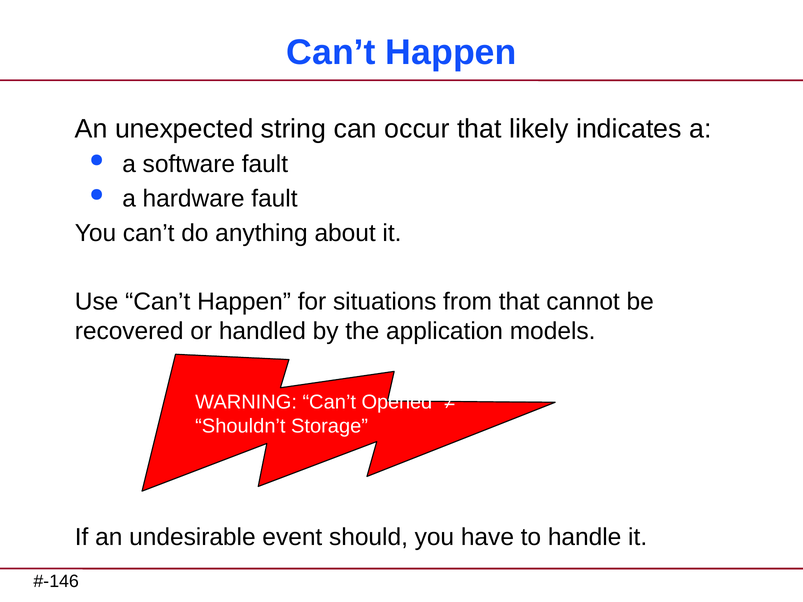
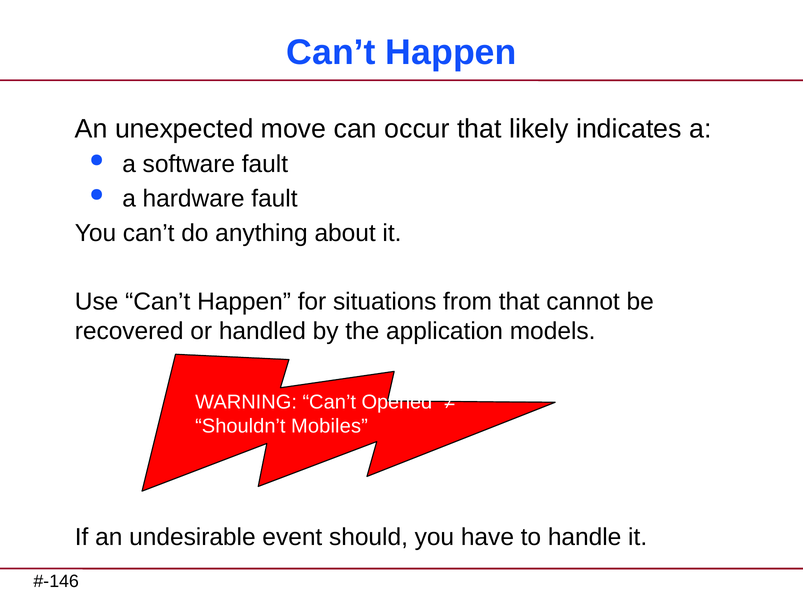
string: string -> move
Storage: Storage -> Mobiles
